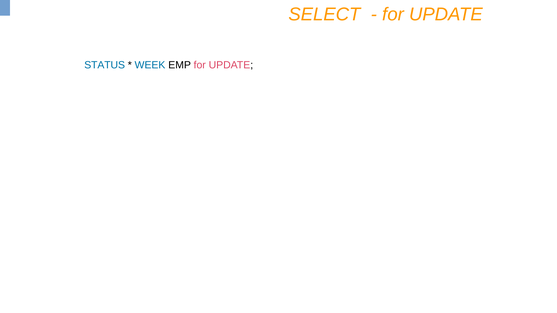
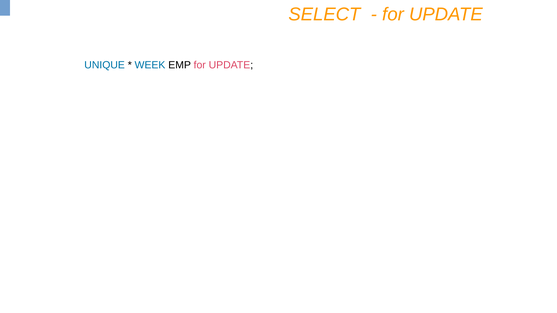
STATUS: STATUS -> UNIQUE
